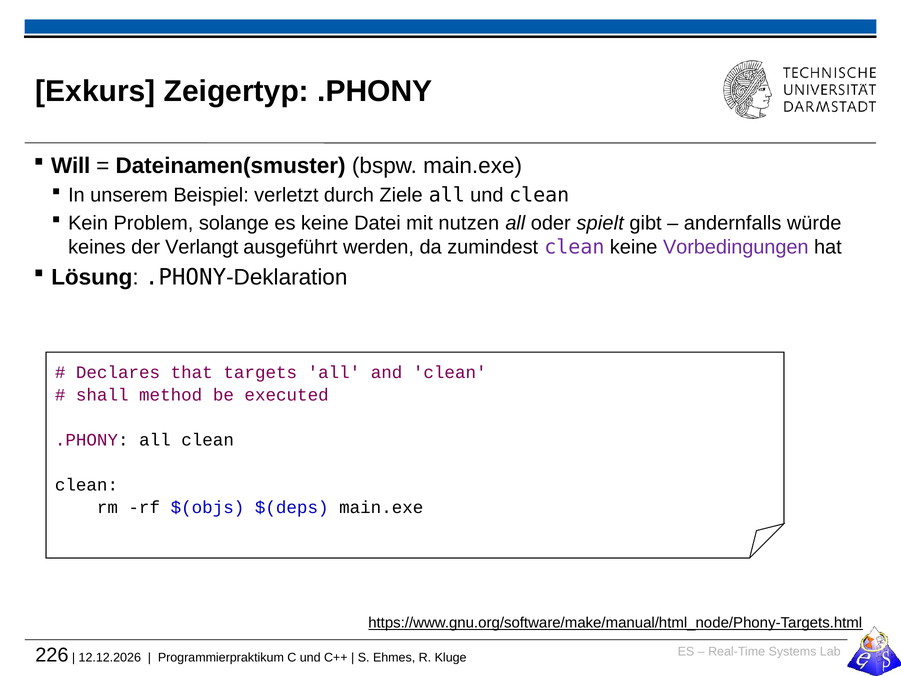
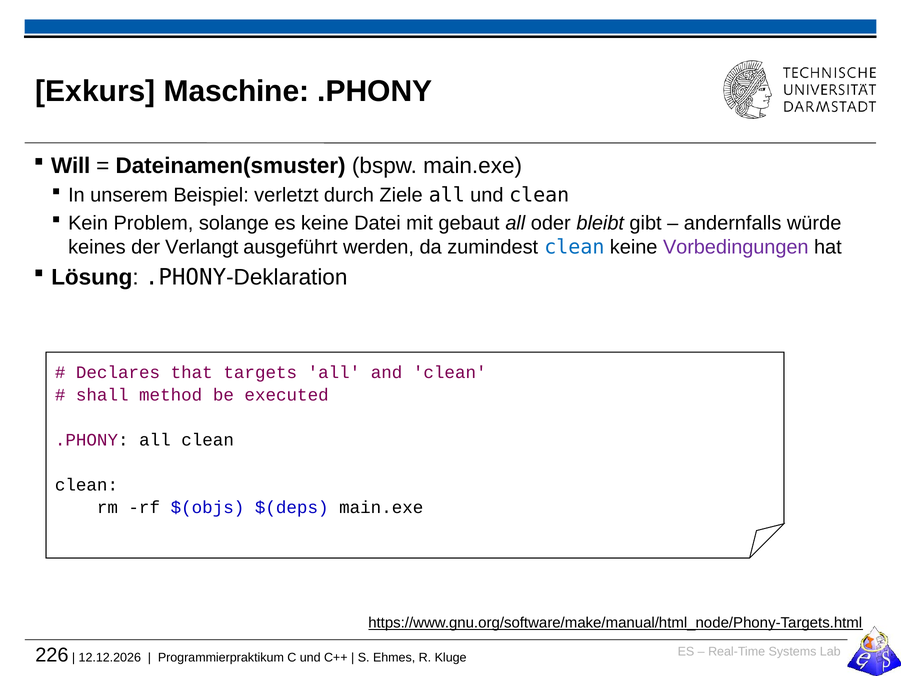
Zeigertyp: Zeigertyp -> Maschine
nutzen: nutzen -> gebaut
spielt: spielt -> bleibt
clean at (574, 247) colour: purple -> blue
